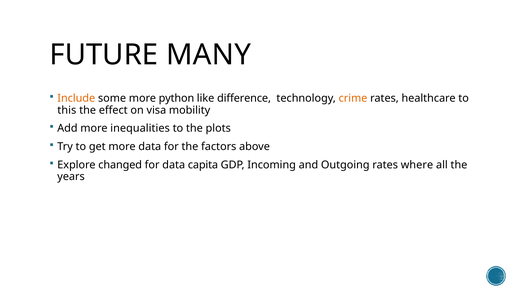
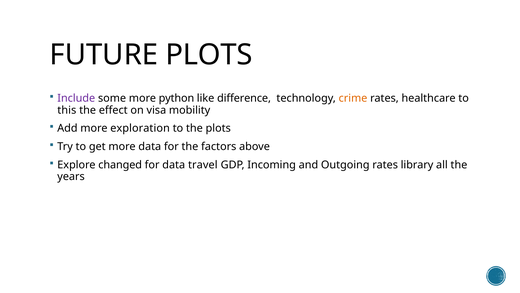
FUTURE MANY: MANY -> PLOTS
Include colour: orange -> purple
inequalities: inequalities -> exploration
capita: capita -> travel
where: where -> library
